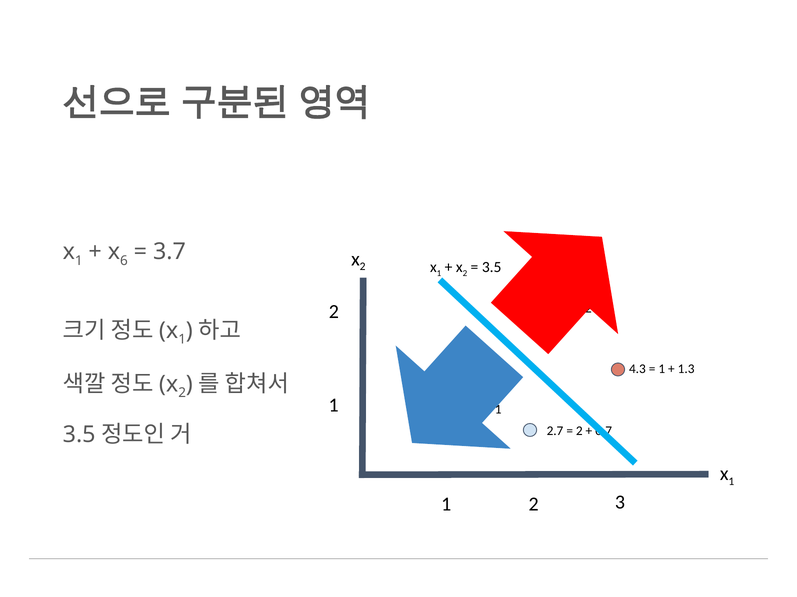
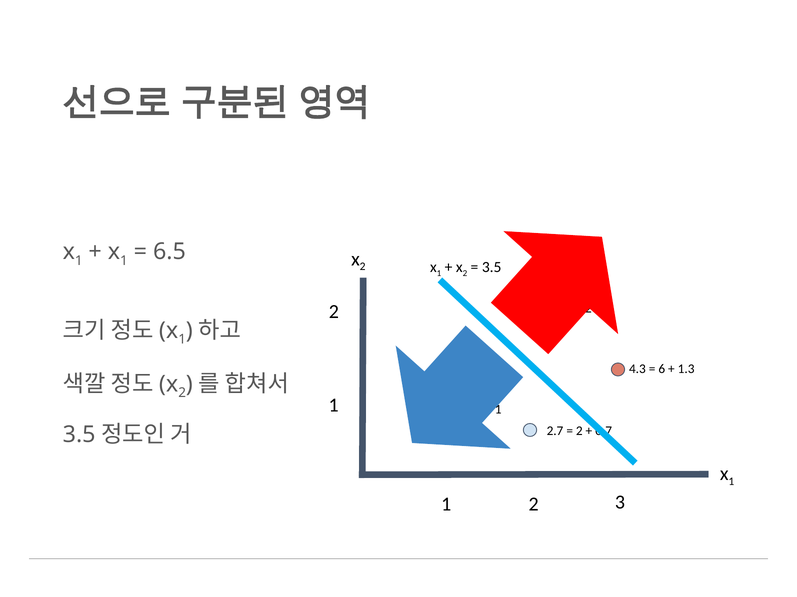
6 at (124, 261): 6 -> 1
3.7: 3.7 -> 6.5
1 at (662, 369): 1 -> 6
